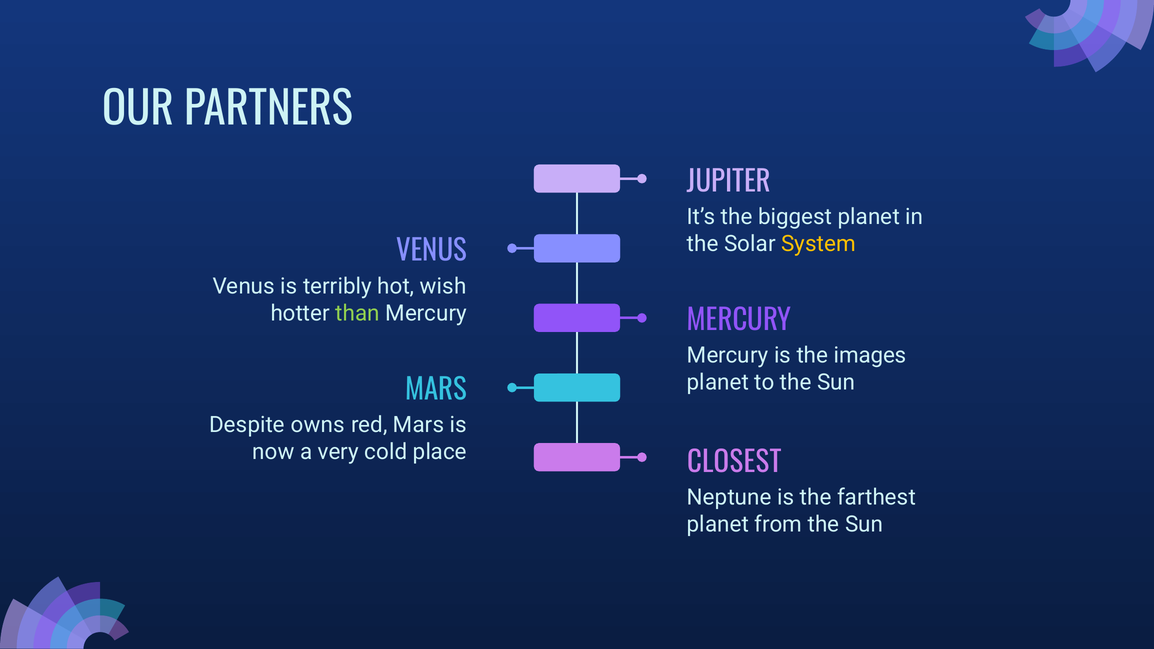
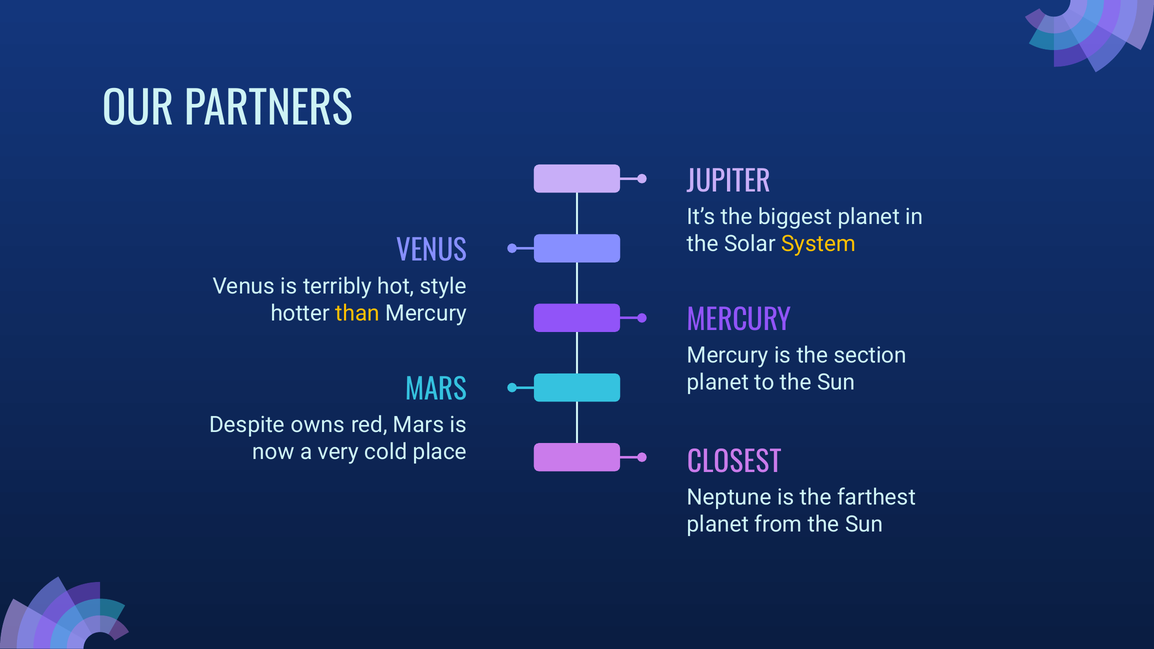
wish: wish -> style
than colour: light green -> yellow
images: images -> section
